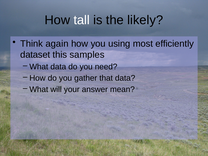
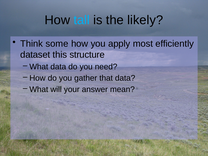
tall colour: white -> light blue
again: again -> some
using: using -> apply
samples: samples -> structure
